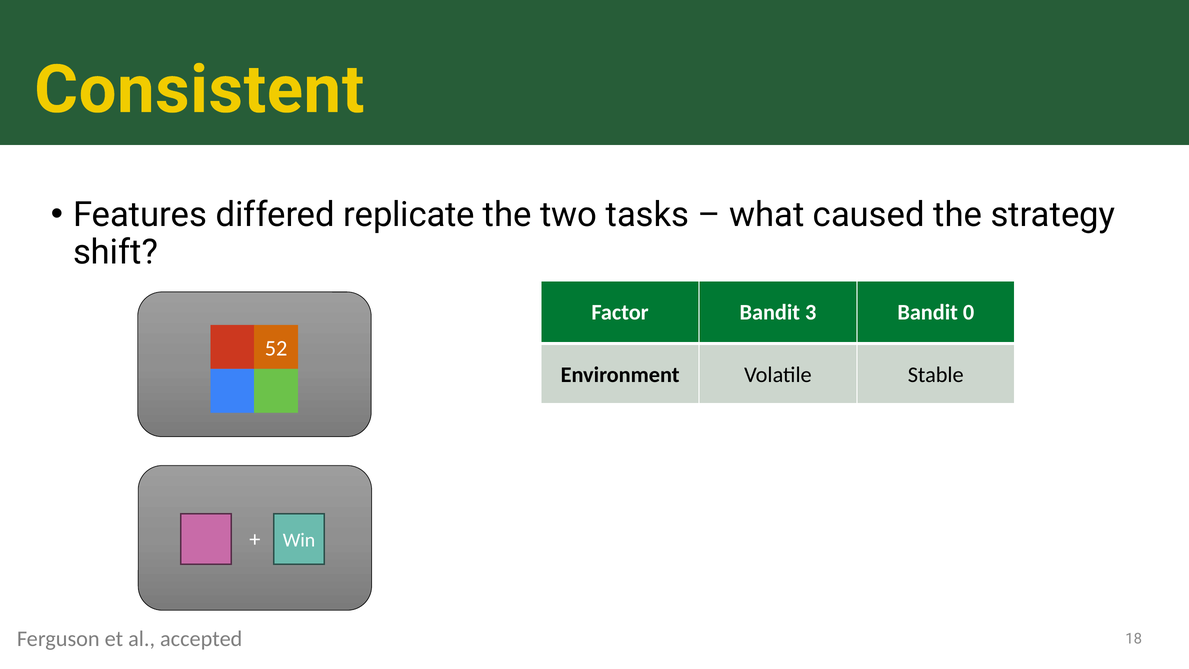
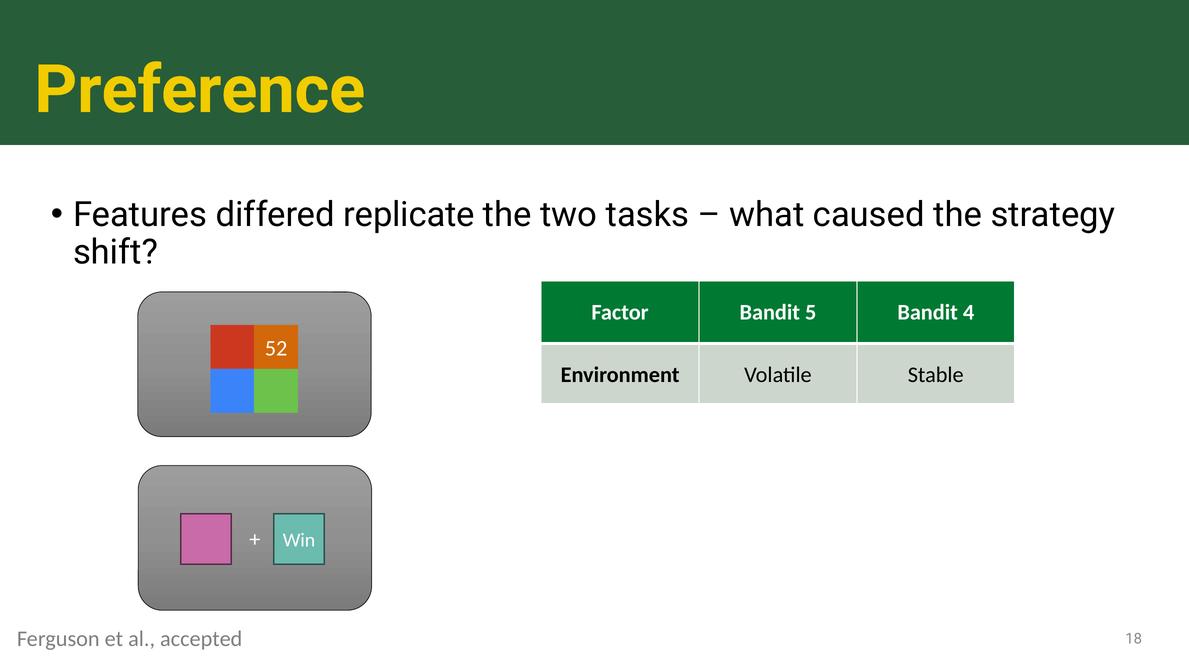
Consistent: Consistent -> Preference
3: 3 -> 5
Bandit 0: 0 -> 4
